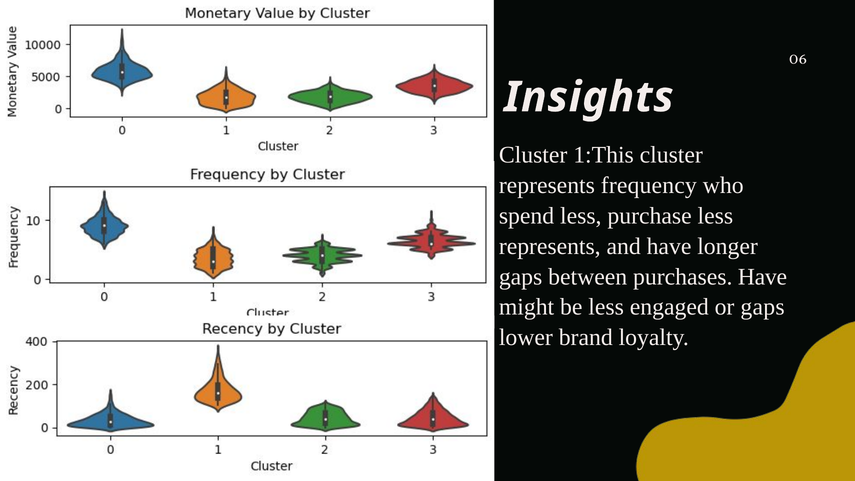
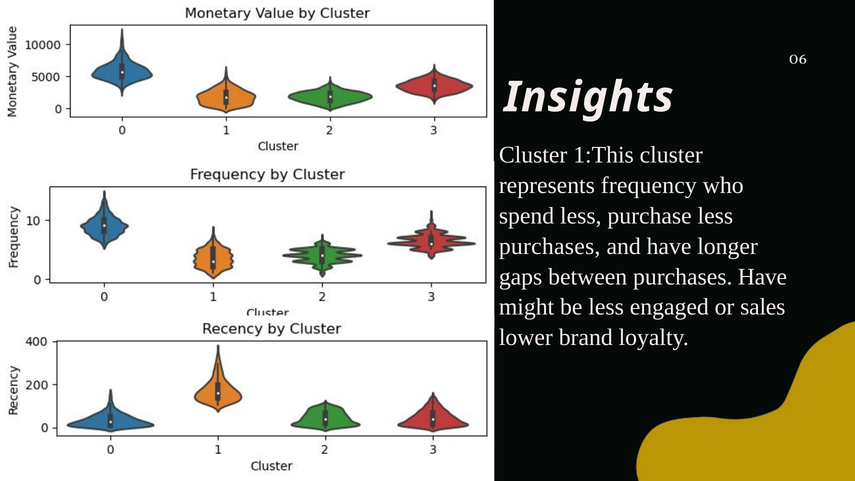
represents at (550, 246): represents -> purchases
or gaps: gaps -> sales
